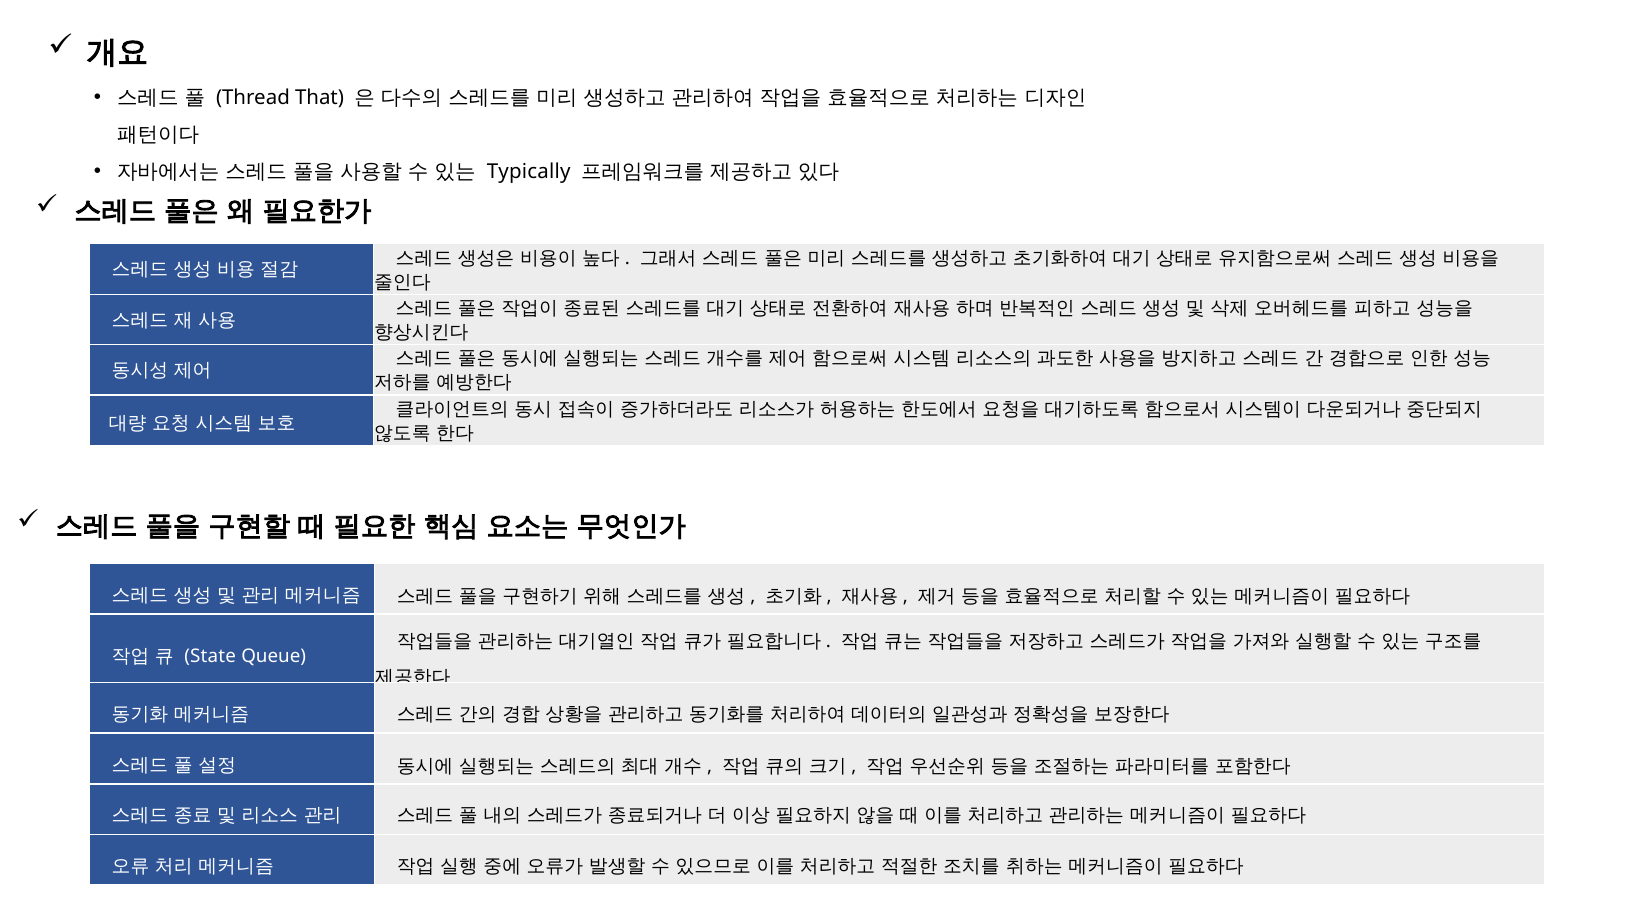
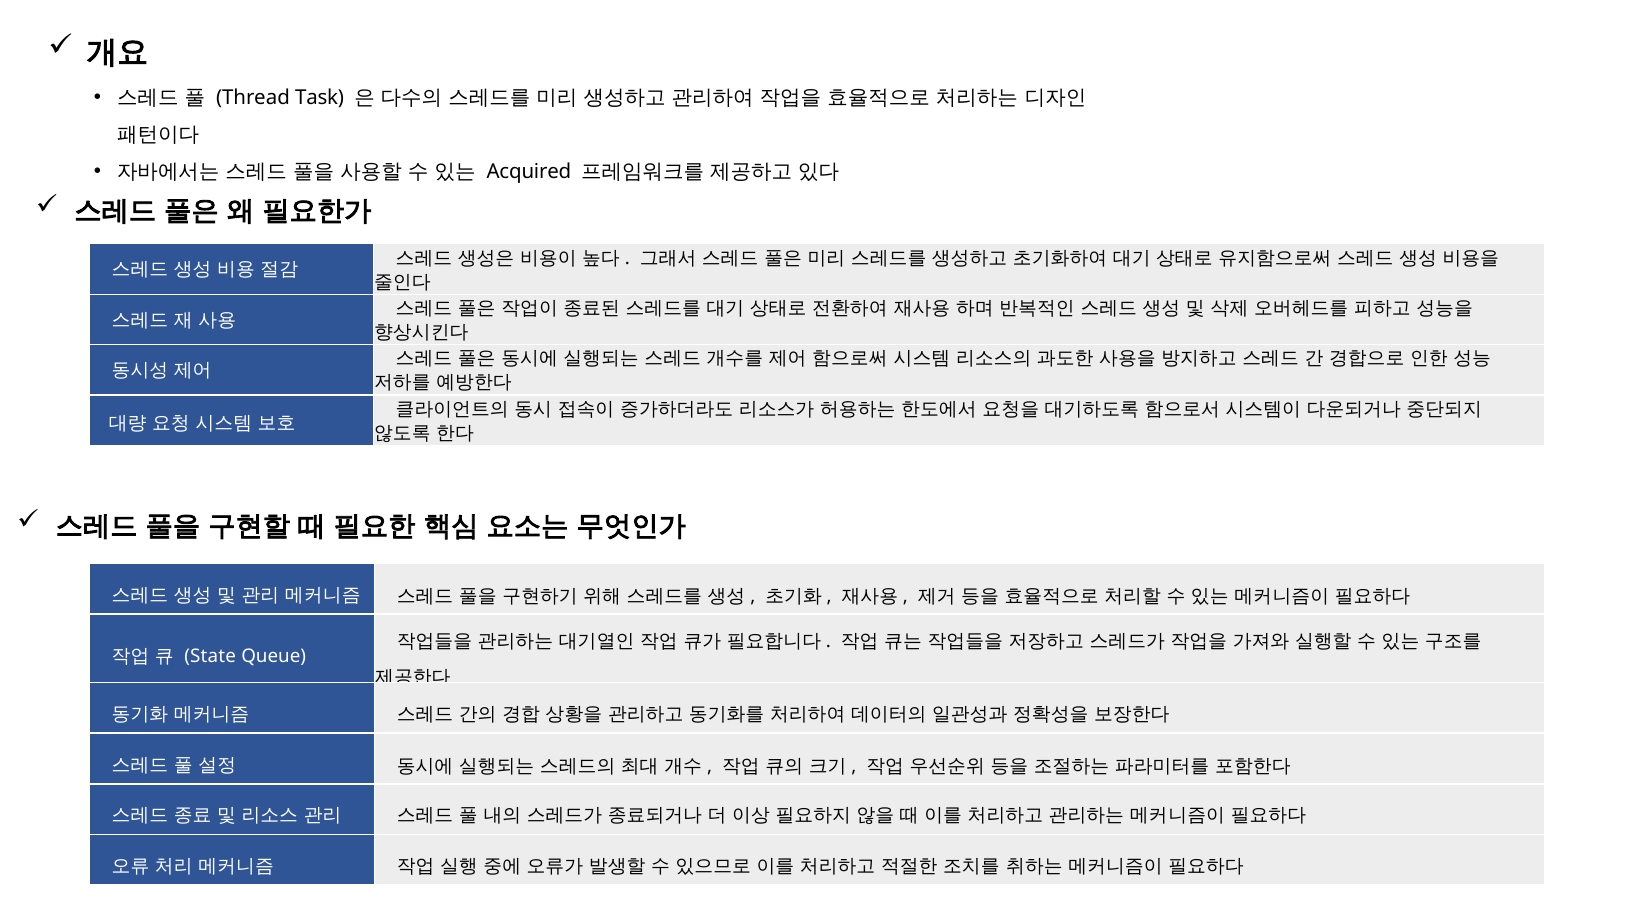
That: That -> Task
Typically: Typically -> Acquired
